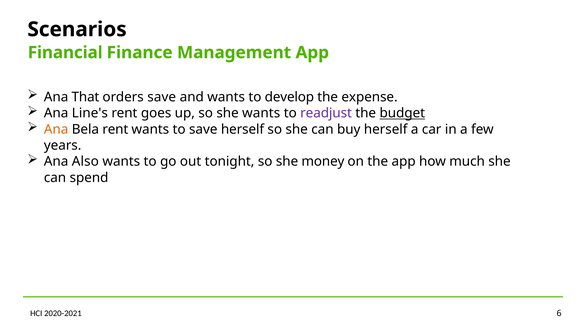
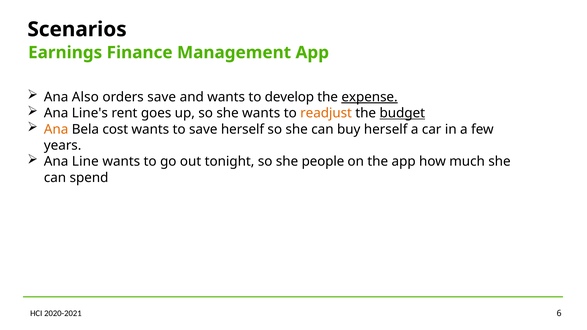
Financial: Financial -> Earnings
That: That -> Also
expense underline: none -> present
readjust colour: purple -> orange
Bela rent: rent -> cost
Also: Also -> Line
money: money -> people
